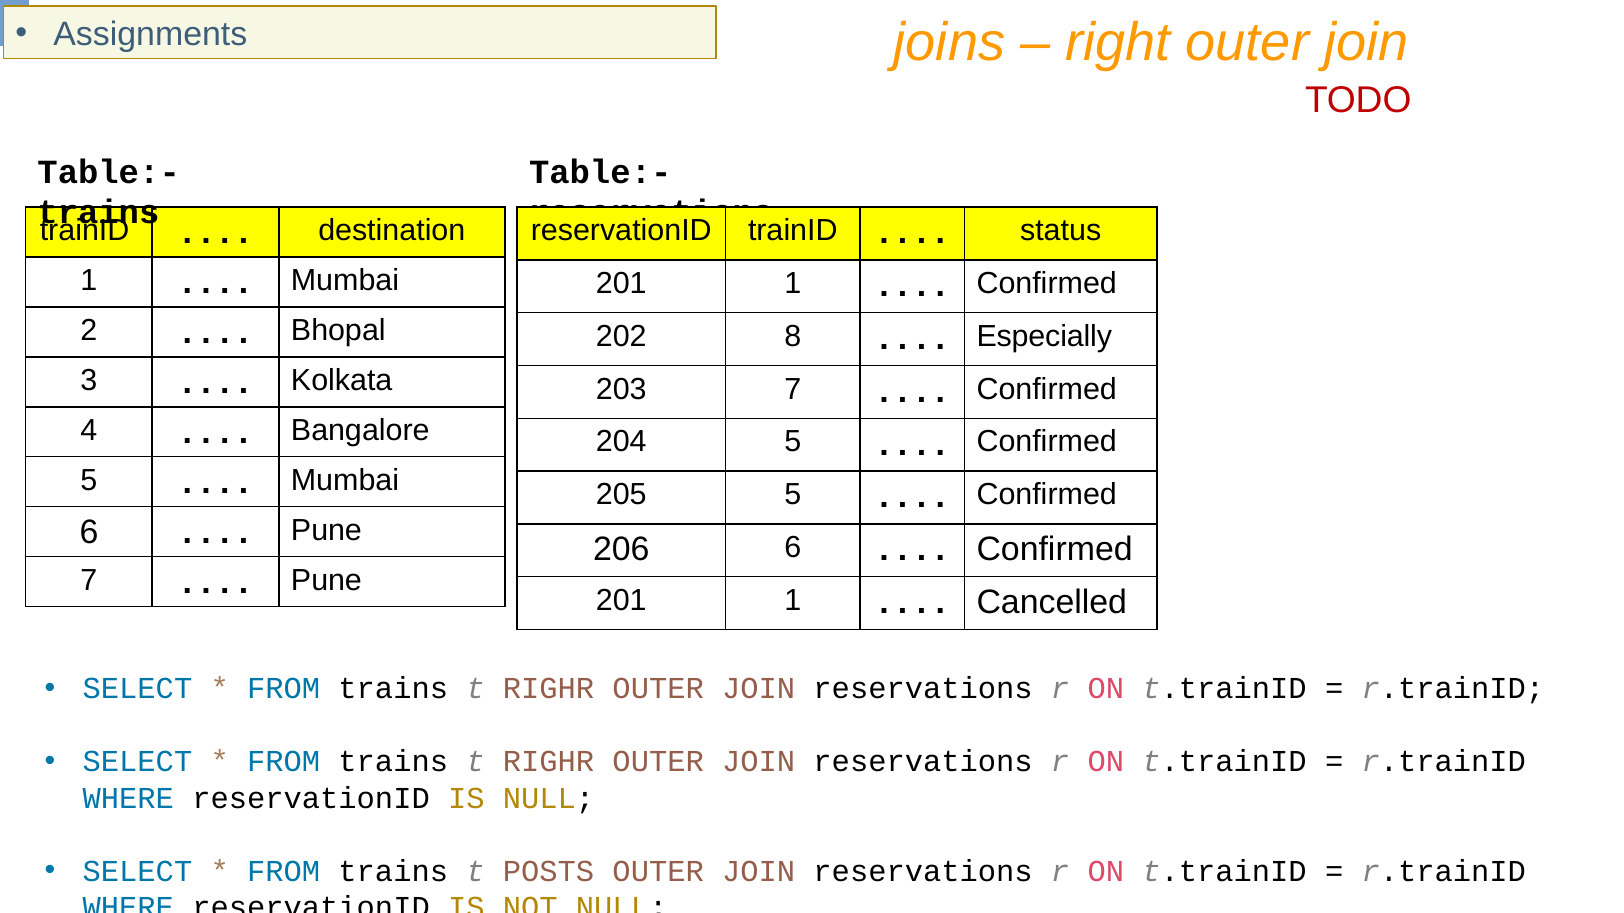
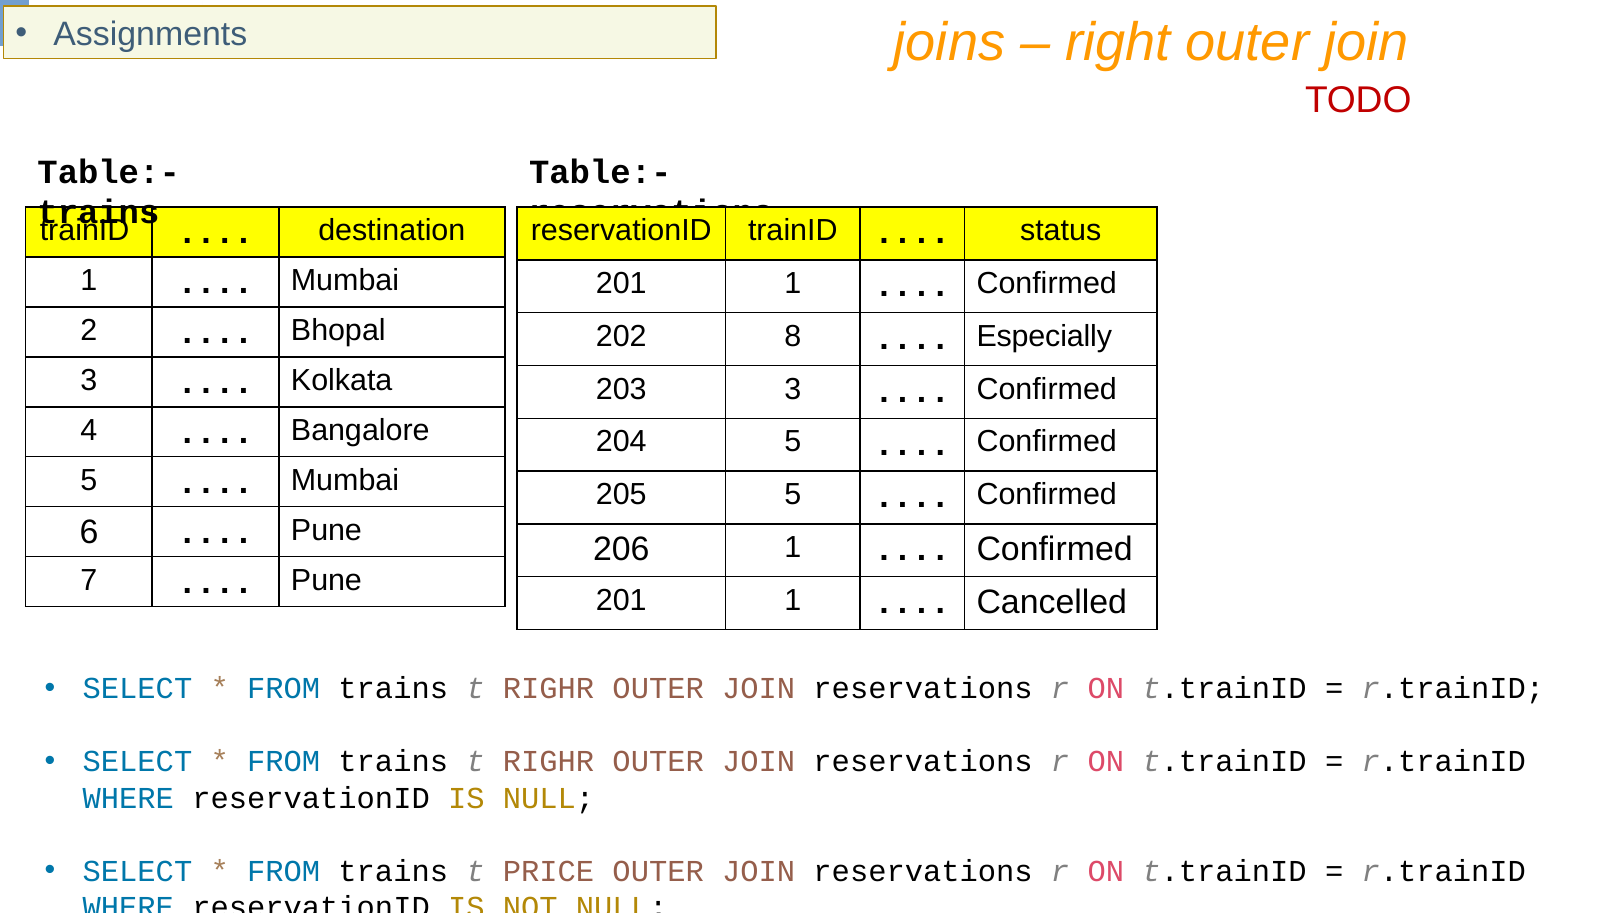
203 7: 7 -> 3
206 6: 6 -> 1
POSTS: POSTS -> PRICE
